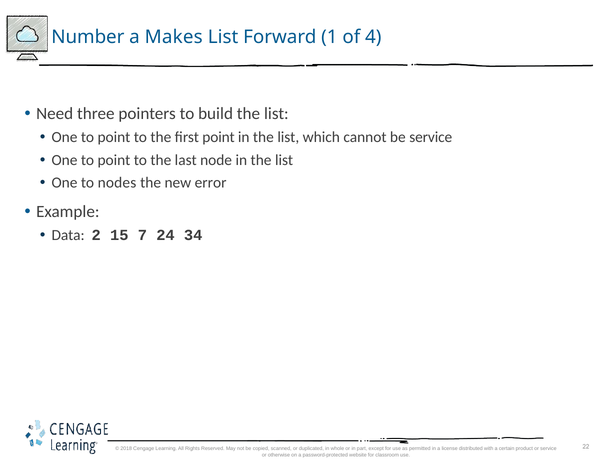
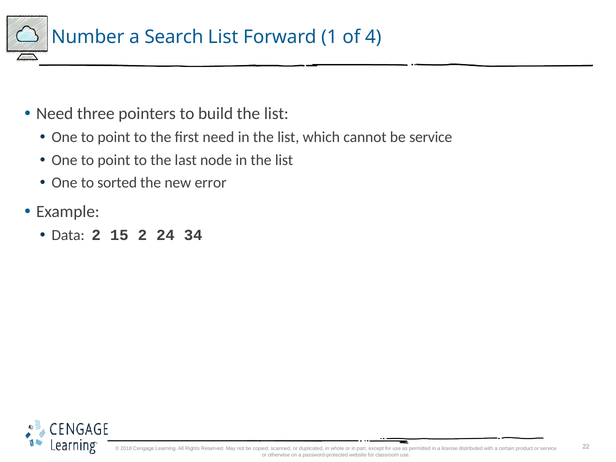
Makes: Makes -> Search
first point: point -> need
nodes: nodes -> sorted
15 7: 7 -> 2
